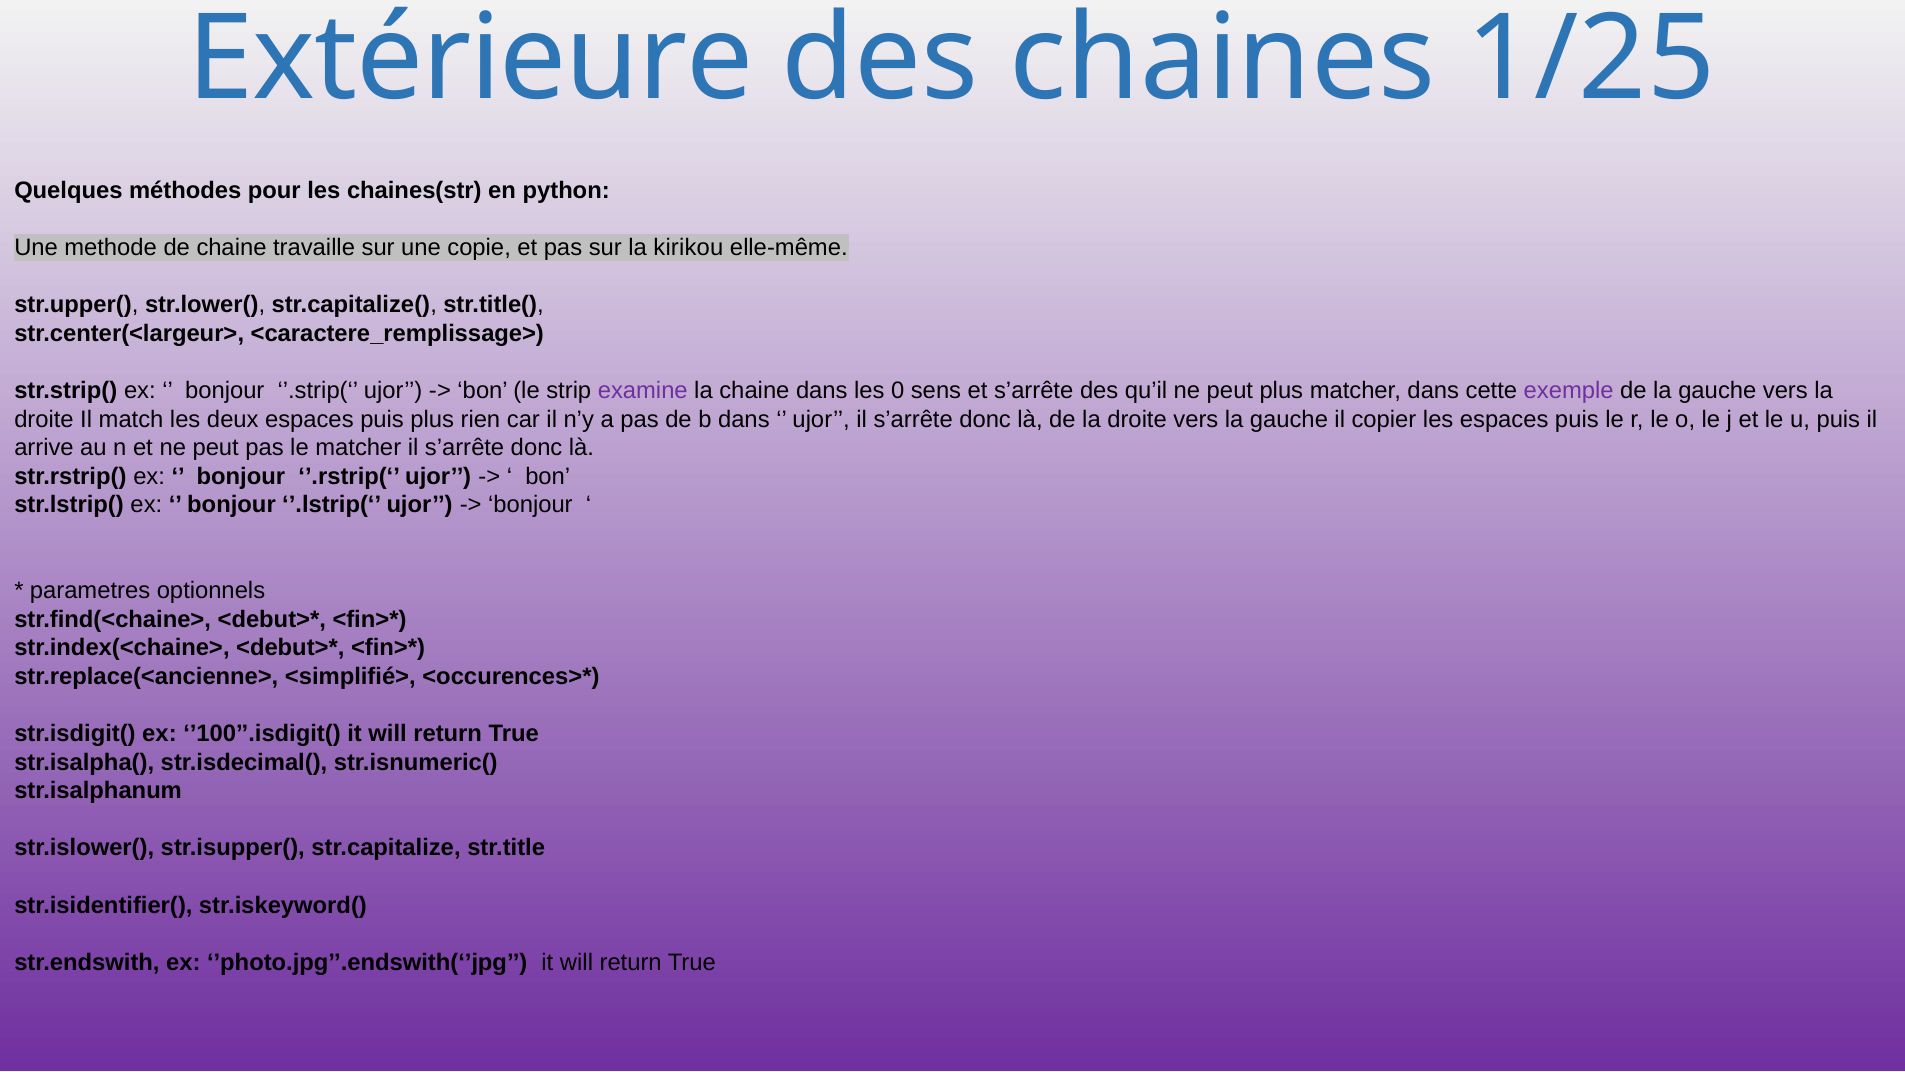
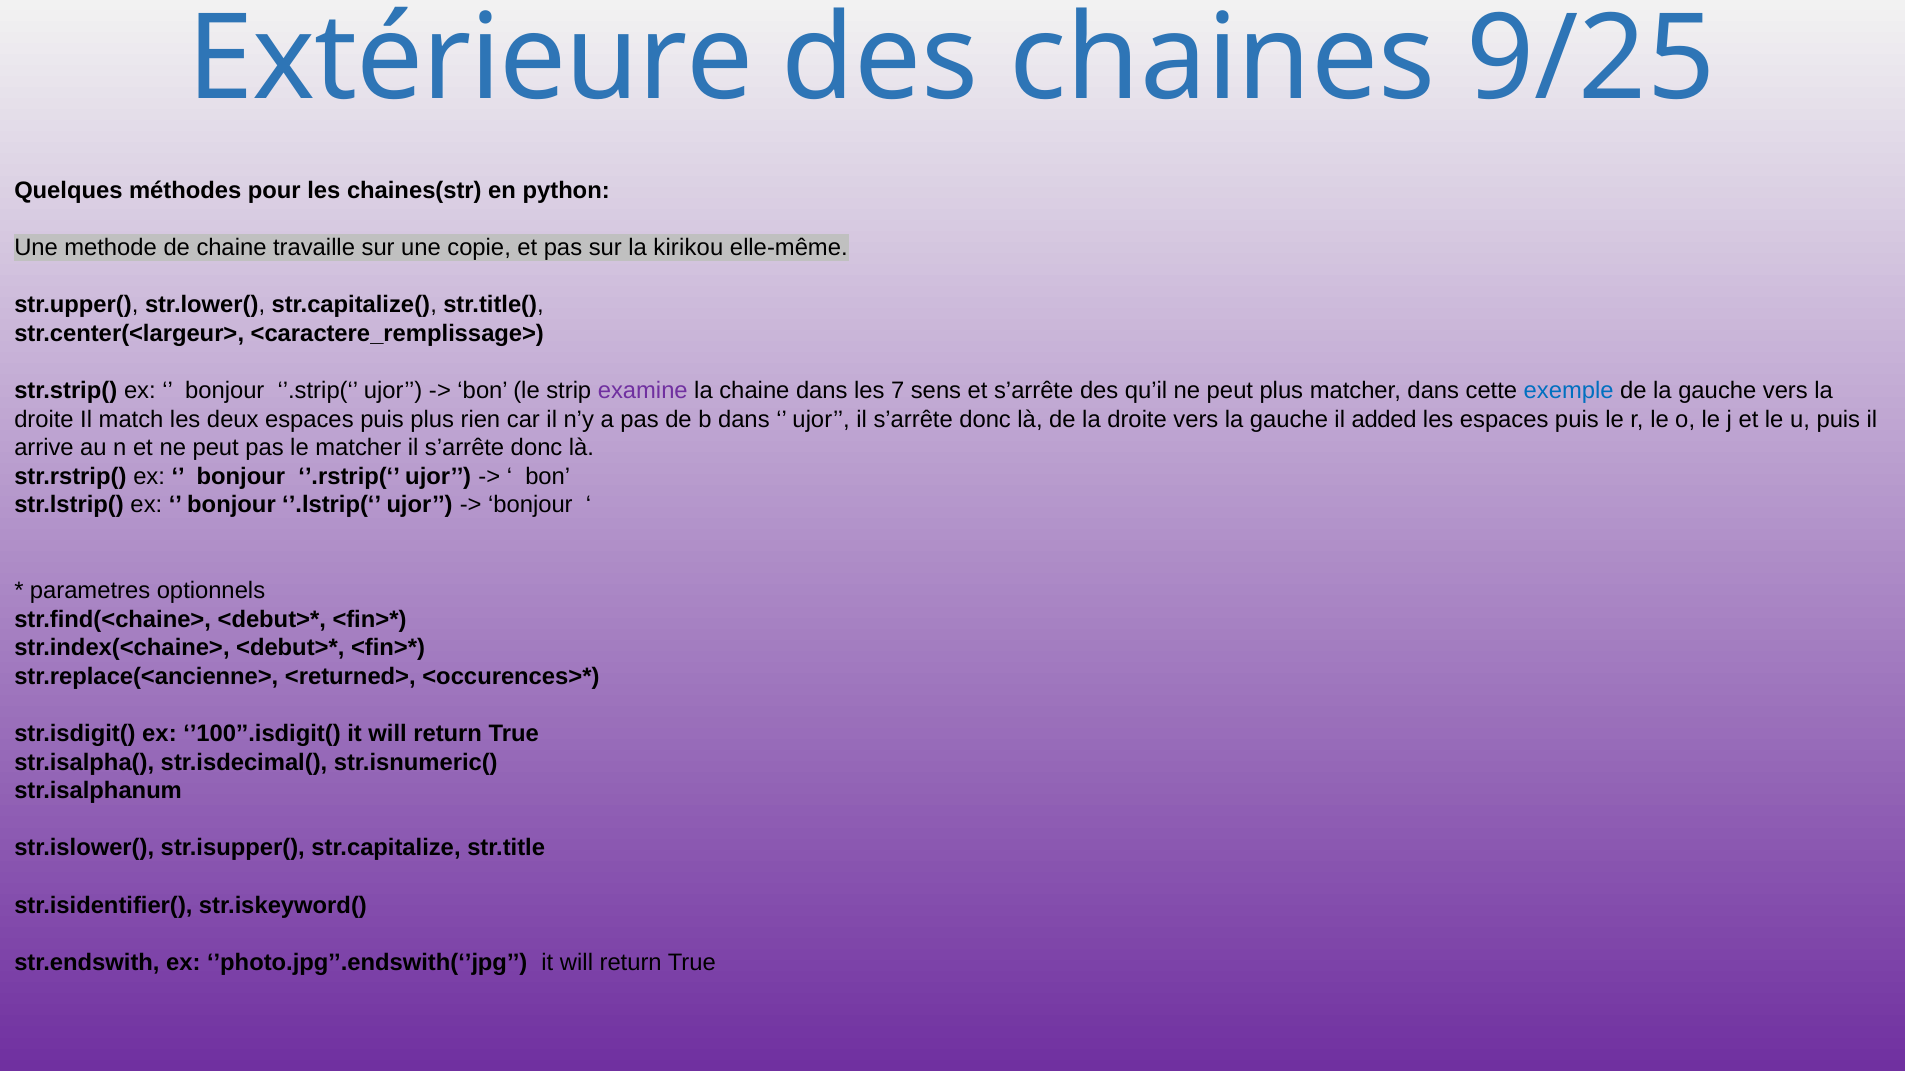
1/25: 1/25 -> 9/25
0: 0 -> 7
exemple colour: purple -> blue
copier: copier -> added
<simplifié>: <simplifié> -> <returned>
